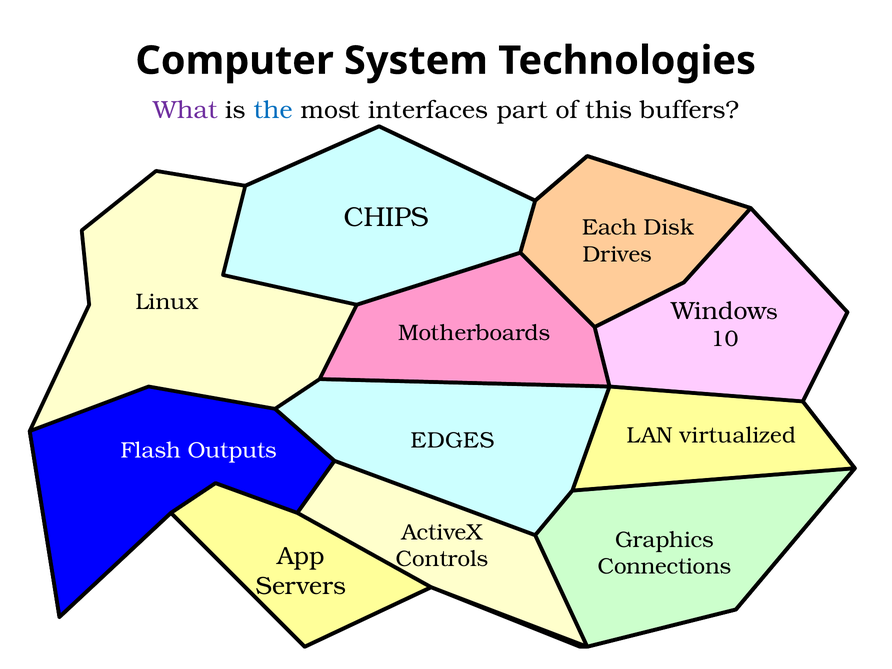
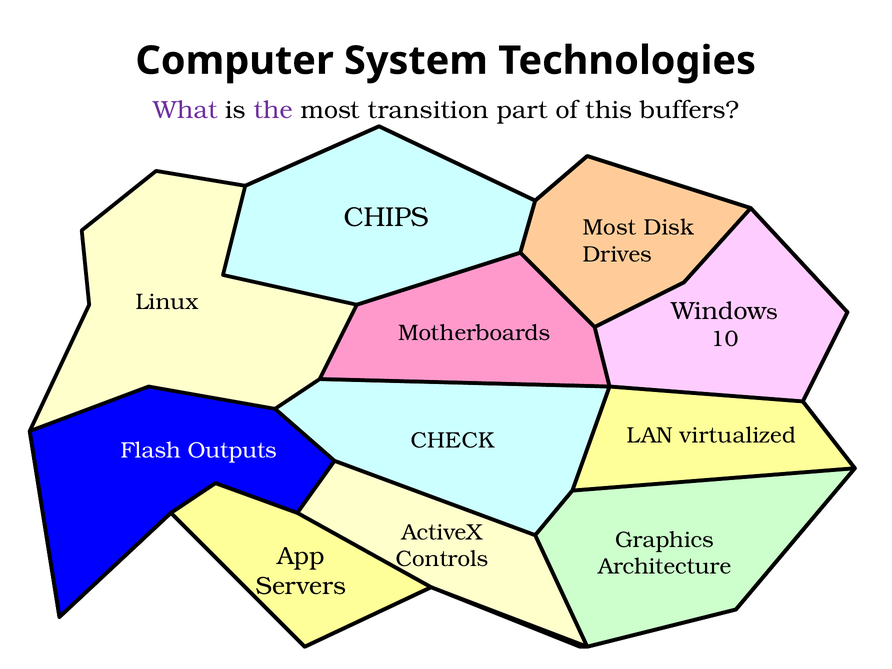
the colour: blue -> purple
interfaces: interfaces -> transition
Each at (610, 228): Each -> Most
EDGES: EDGES -> CHECK
Connections: Connections -> Architecture
